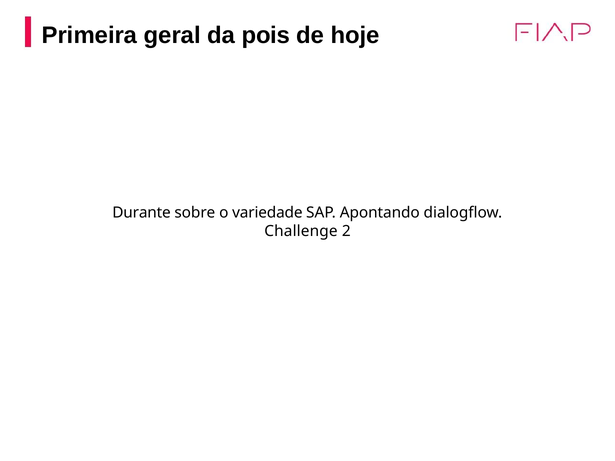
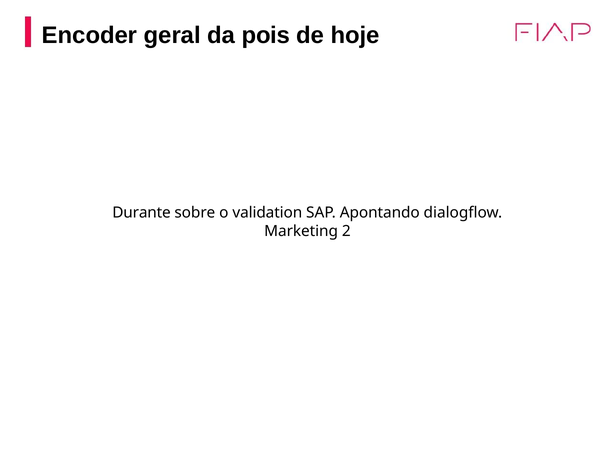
Primeira: Primeira -> Encoder
variedade: variedade -> validation
Challenge: Challenge -> Marketing
